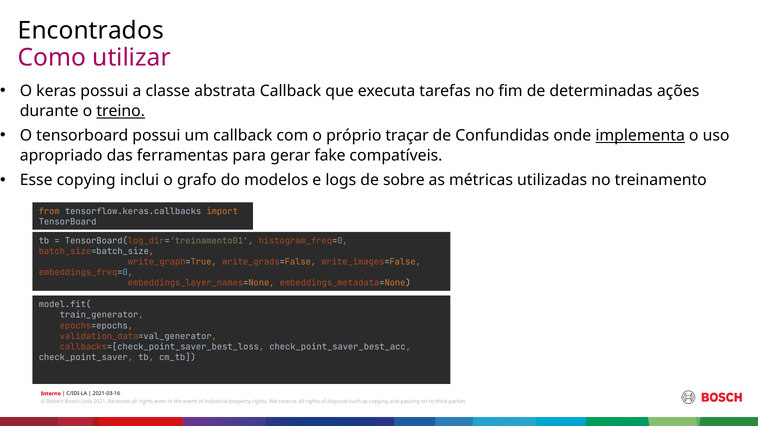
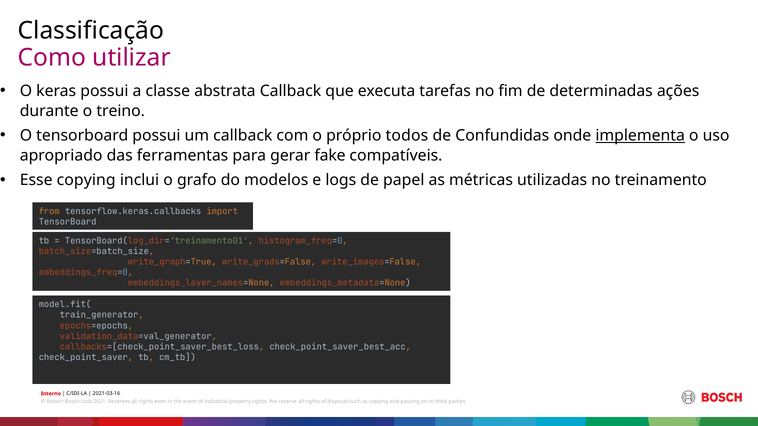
Encontrados: Encontrados -> Classificação
treino underline: present -> none
traçar: traçar -> todos
sobre: sobre -> papel
